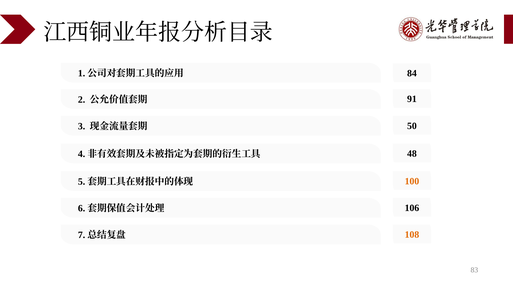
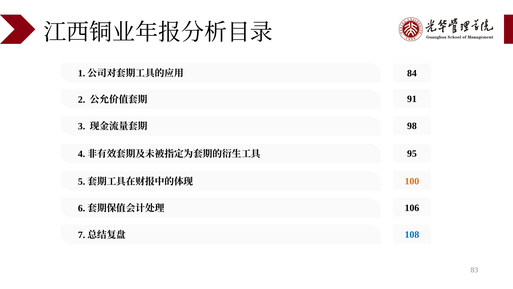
50: 50 -> 98
48: 48 -> 95
108 colour: orange -> blue
